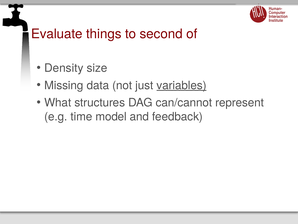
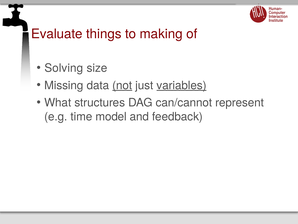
second: second -> making
Density: Density -> Solving
not underline: none -> present
